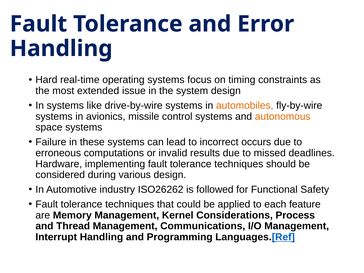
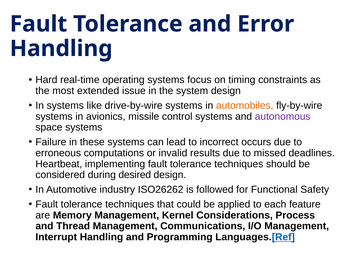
autonomous colour: orange -> purple
Hardware: Hardware -> Heartbeat
various: various -> desired
